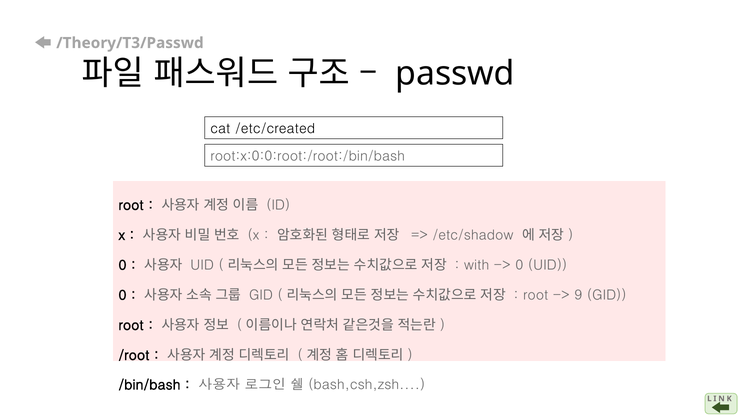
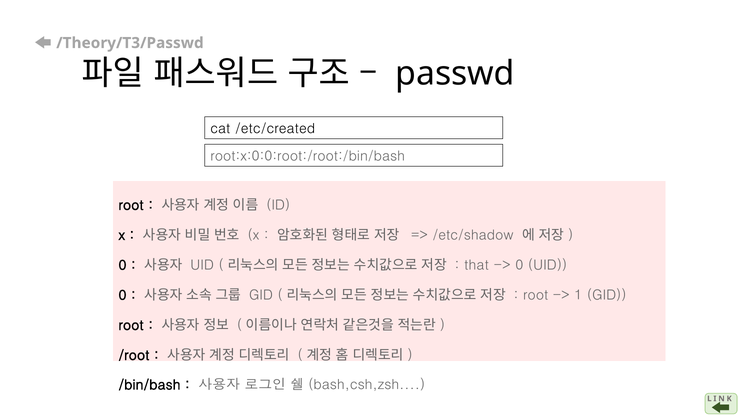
with: with -> that
9: 9 -> 1
